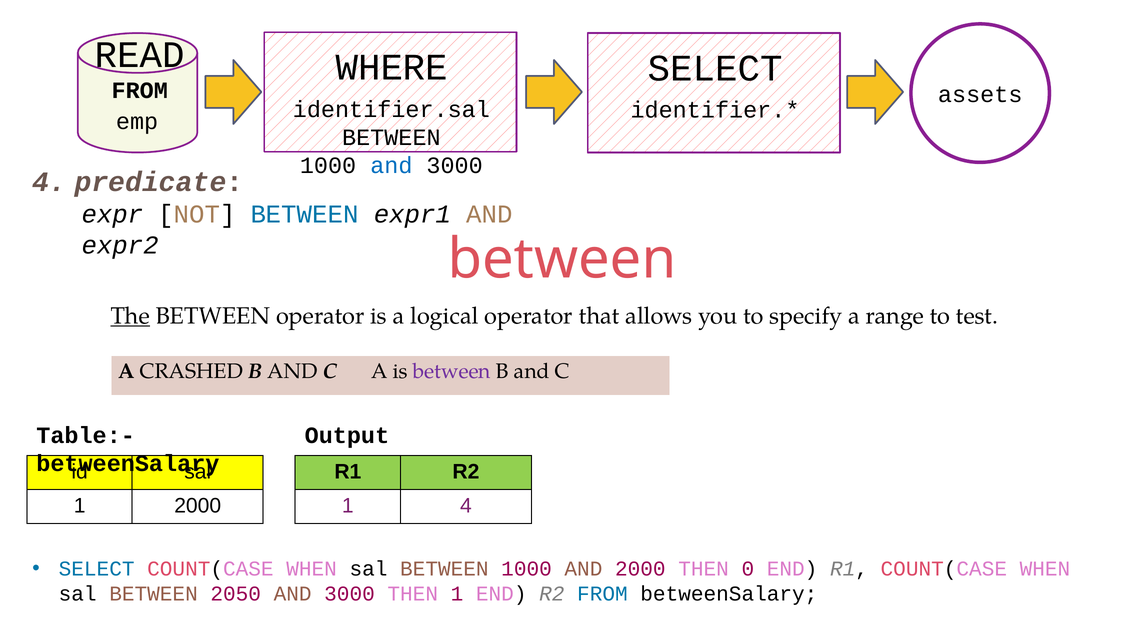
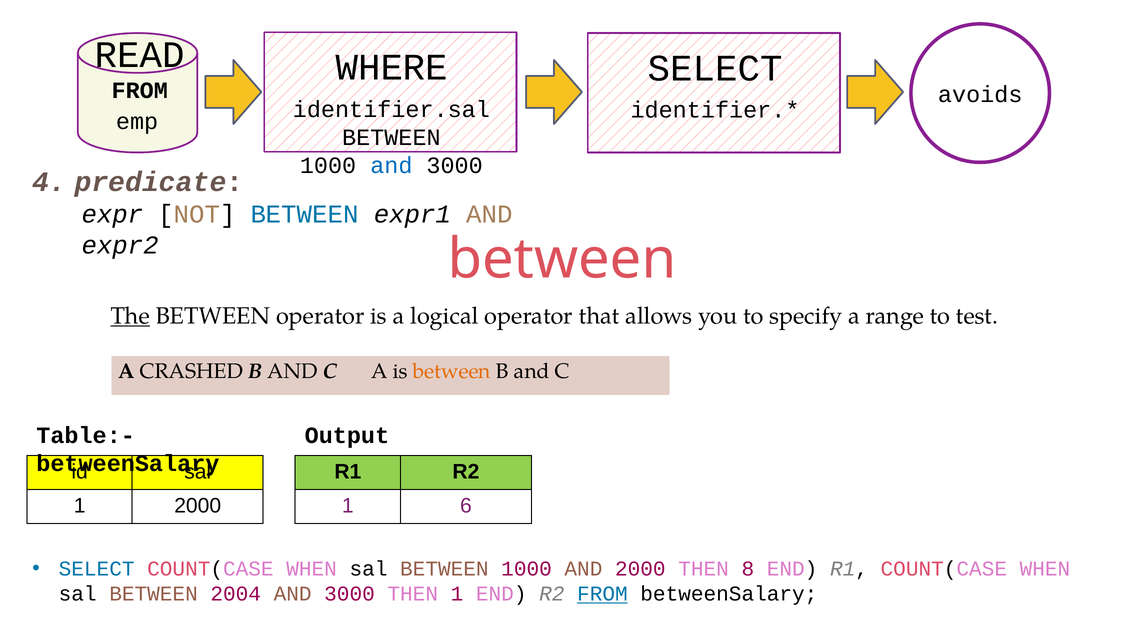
assets: assets -> avoids
between at (452, 371) colour: purple -> orange
1 4: 4 -> 6
0: 0 -> 8
2050: 2050 -> 2004
FROM at (602, 594) underline: none -> present
